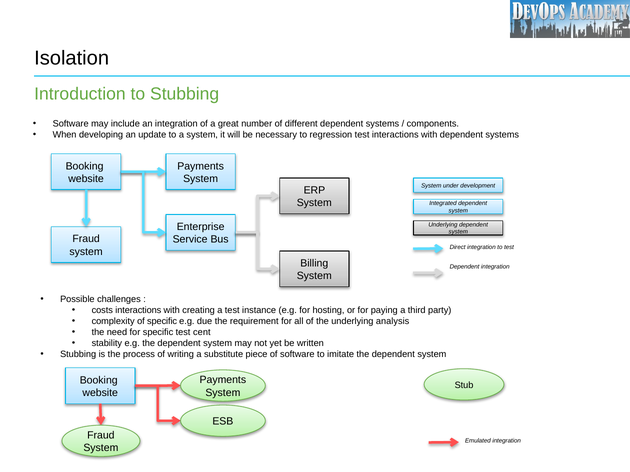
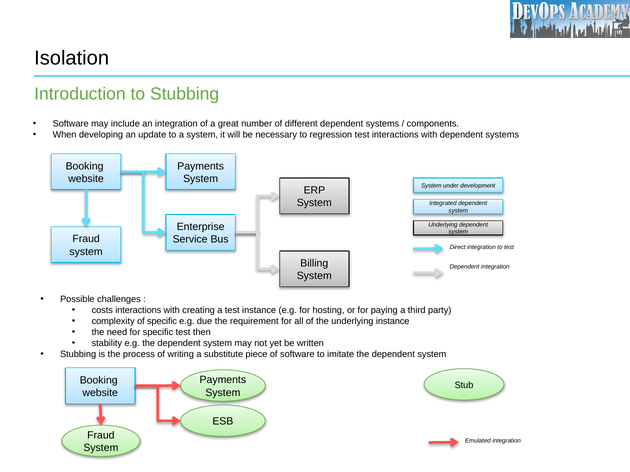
underlying analysis: analysis -> instance
cent: cent -> then
